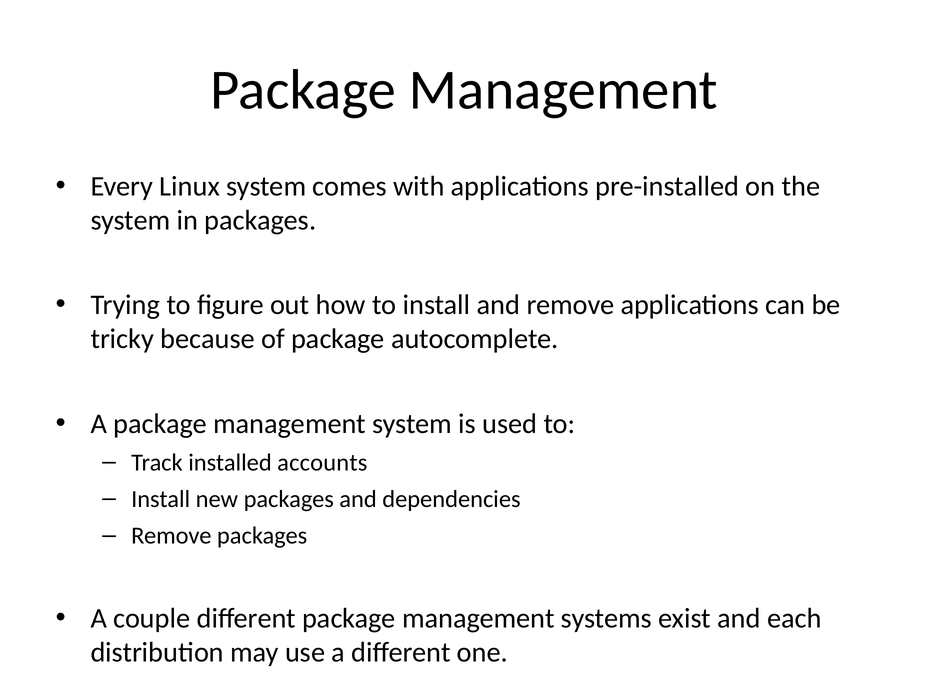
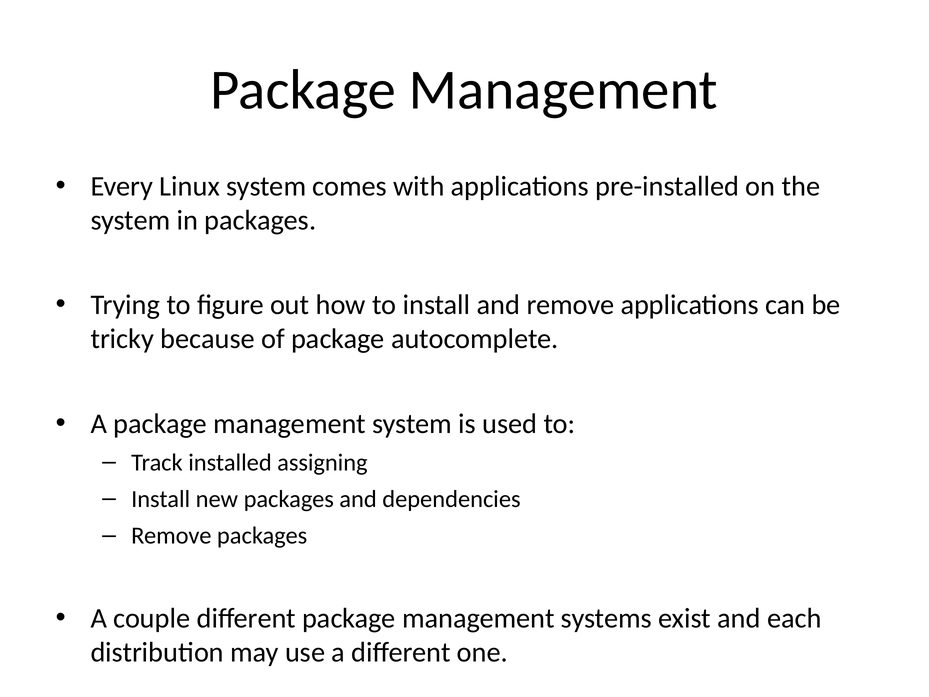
accounts: accounts -> assigning
